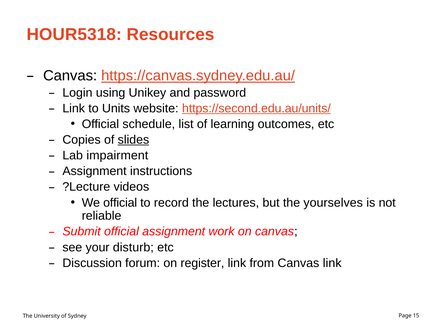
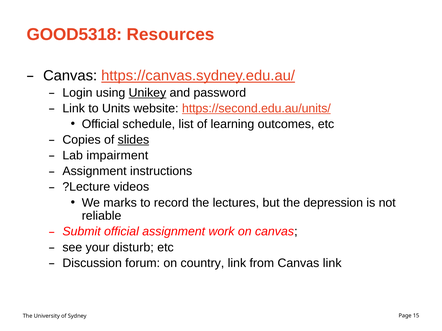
HOUR5318: HOUR5318 -> GOOD5318
Unikey underline: none -> present
We official: official -> marks
yourselves: yourselves -> depression
register: register -> country
